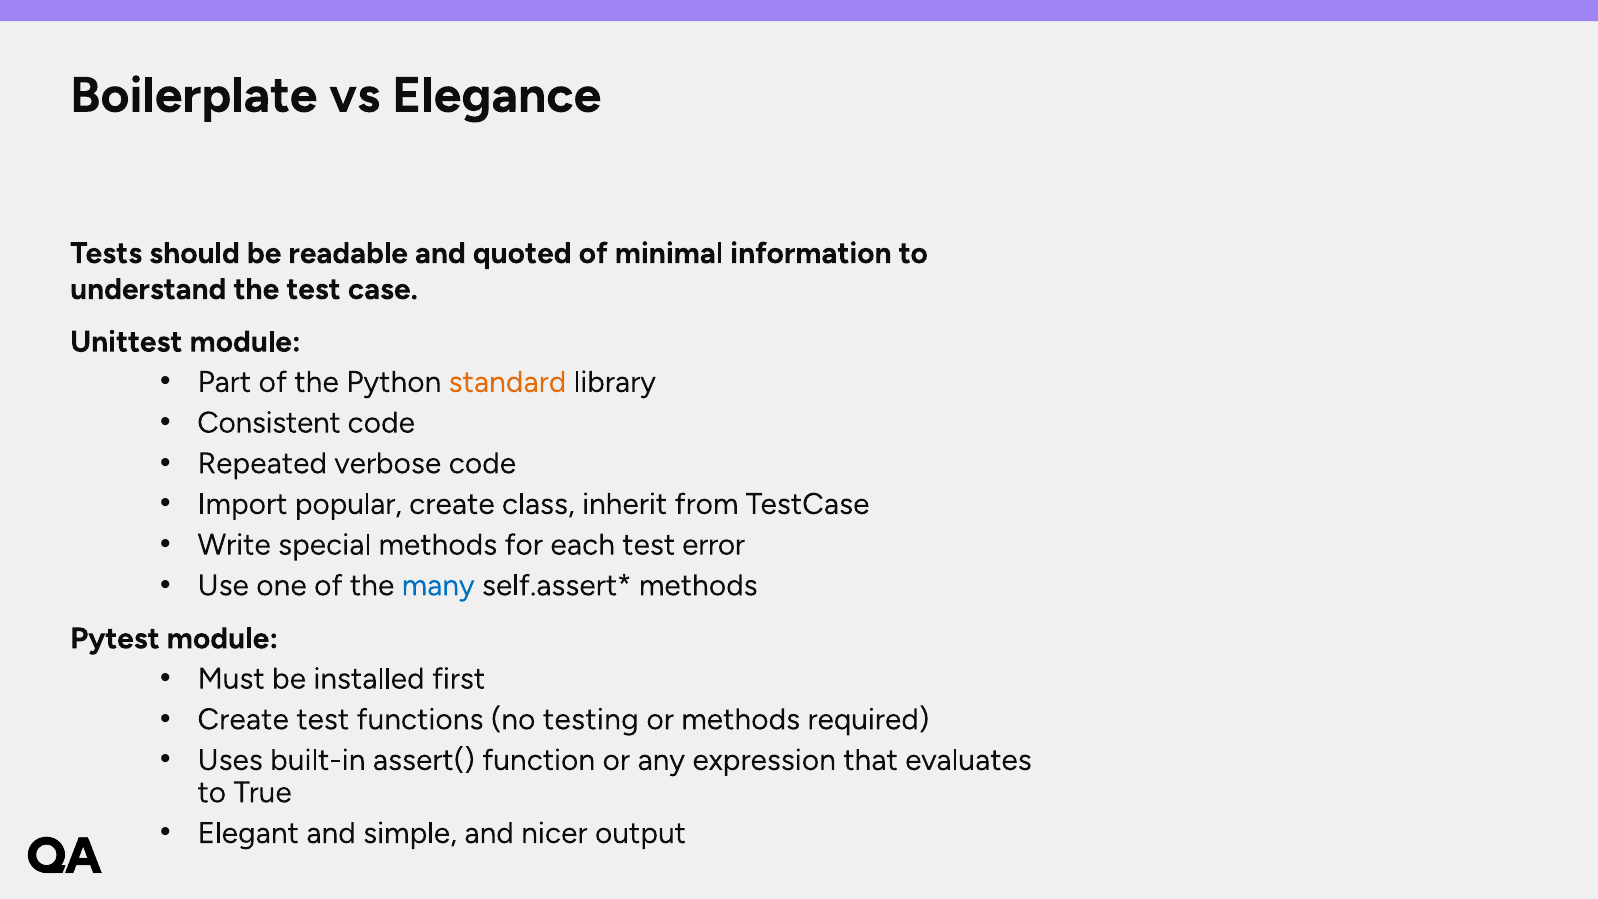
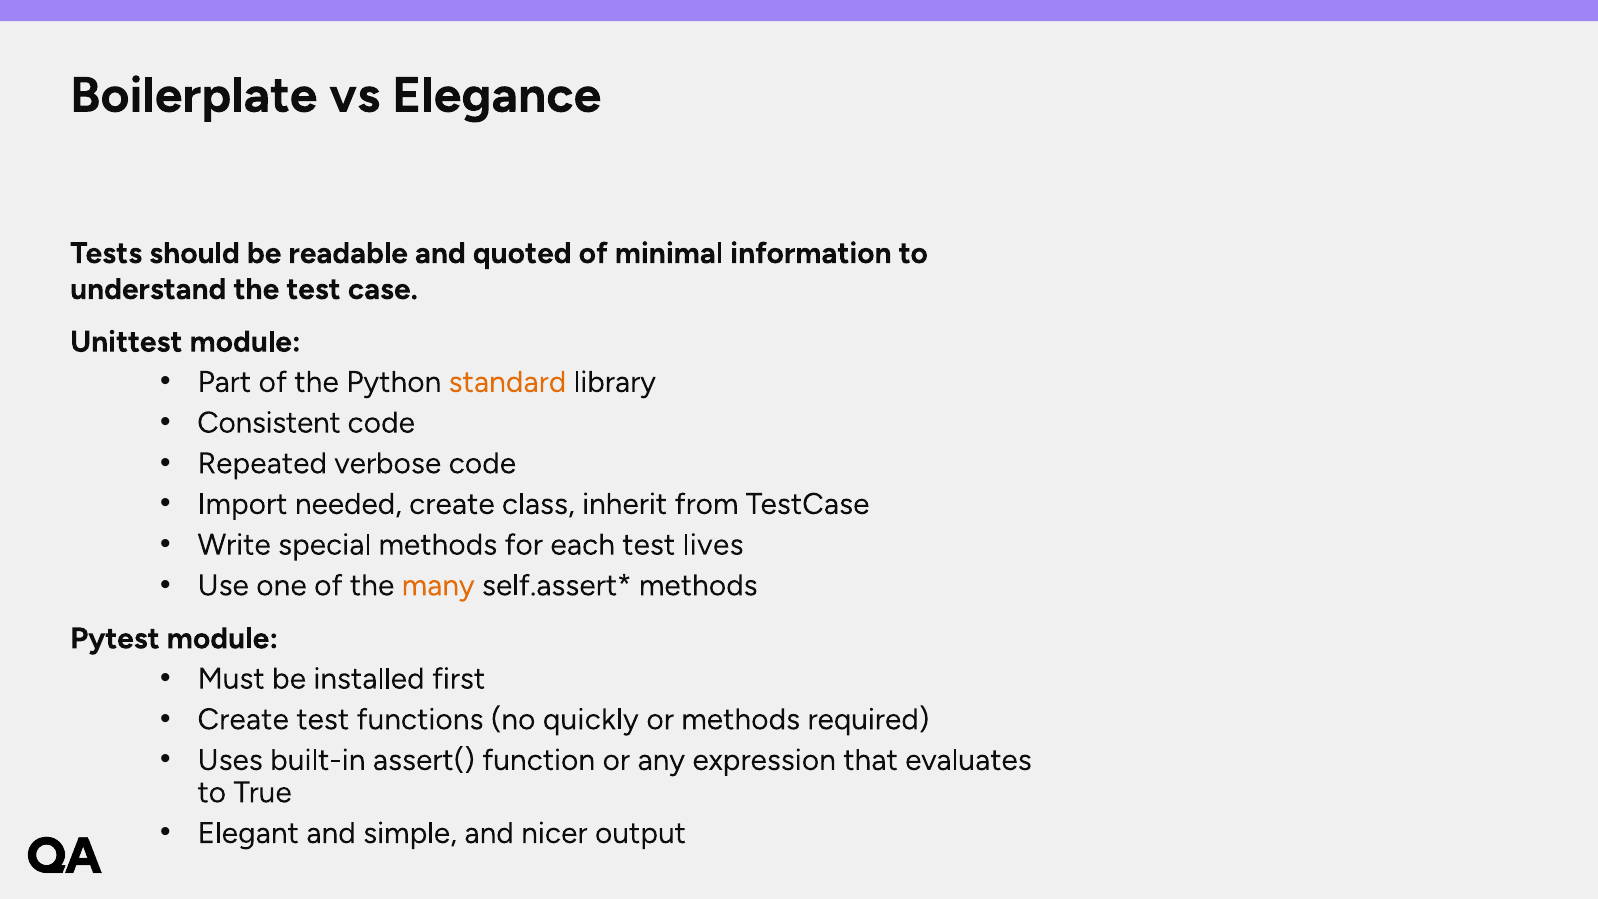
popular: popular -> needed
error: error -> lives
many colour: blue -> orange
testing: testing -> quickly
